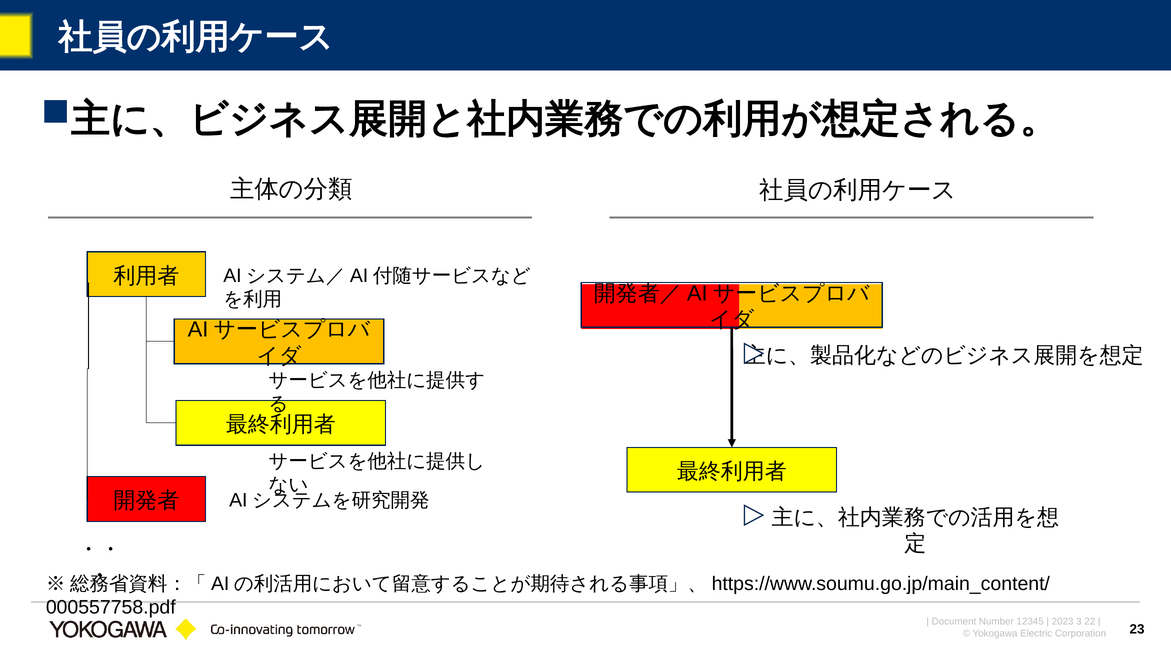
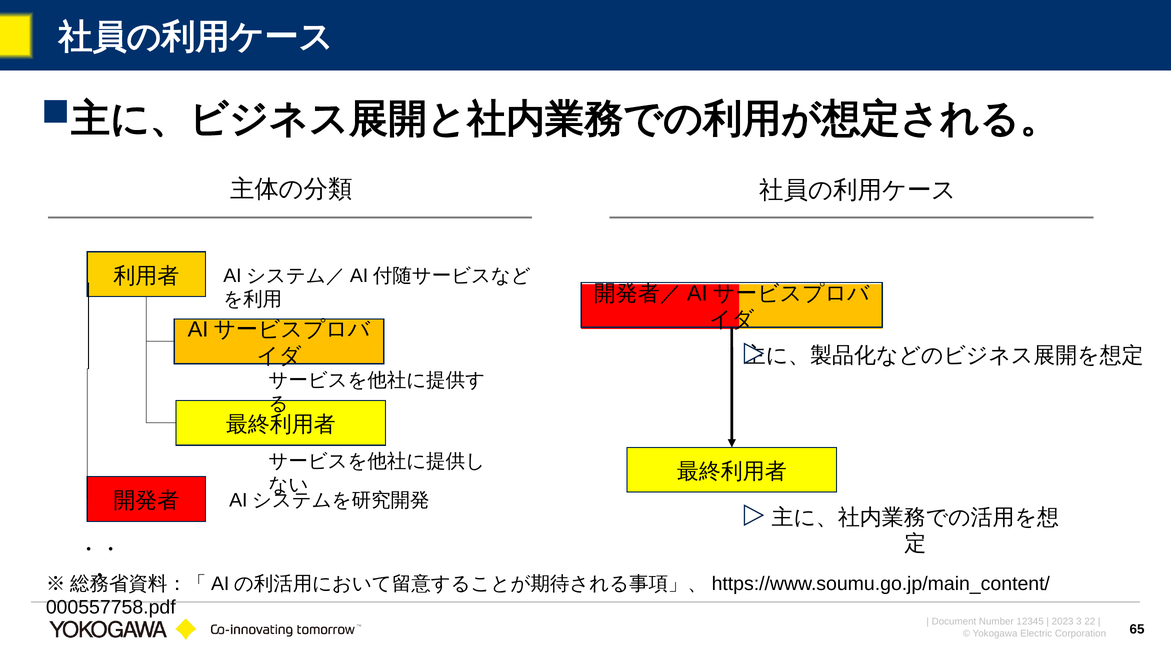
23: 23 -> 65
